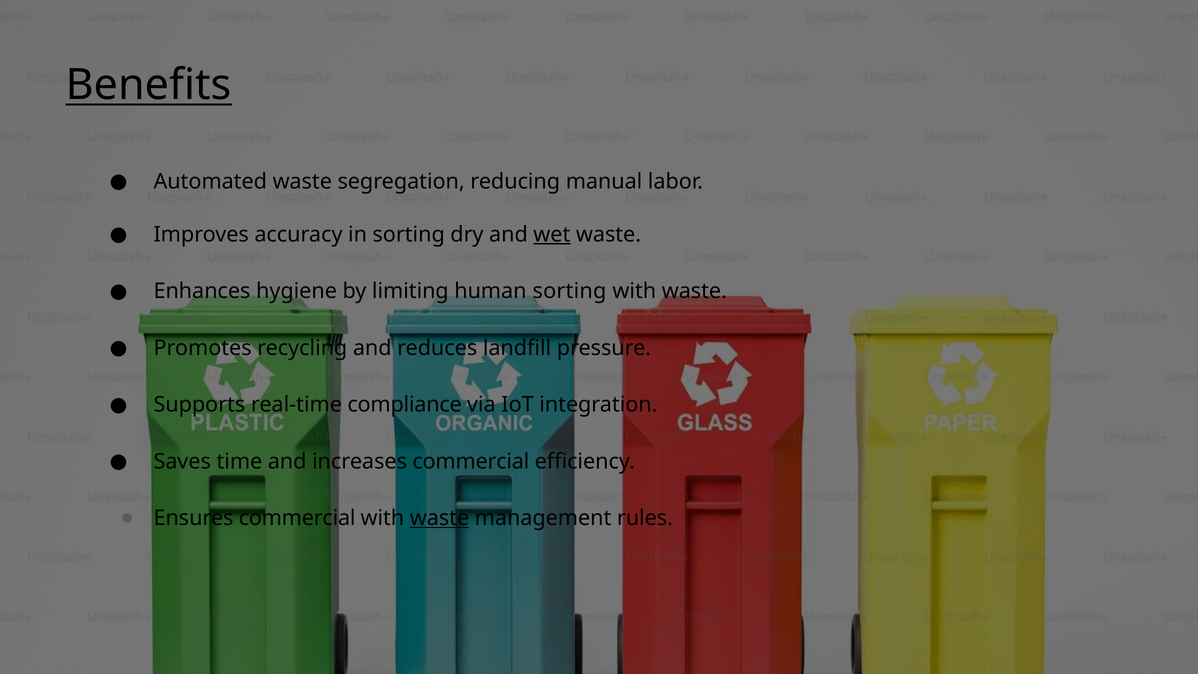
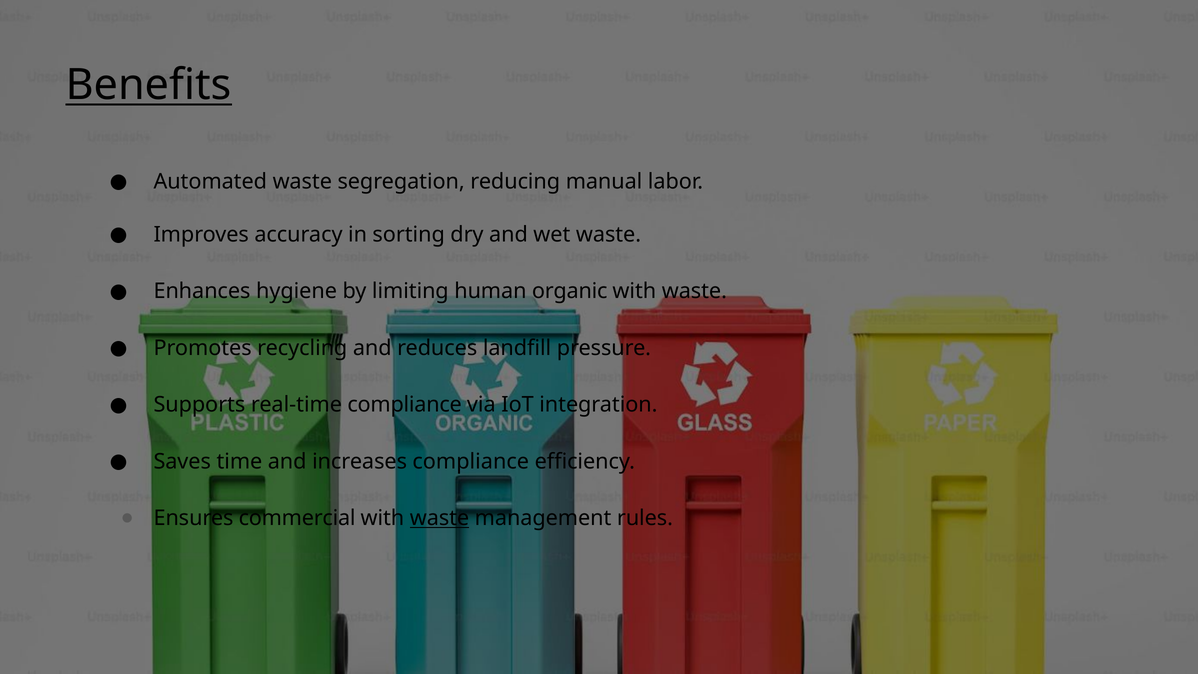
wet underline: present -> none
human sorting: sorting -> organic
increases commercial: commercial -> compliance
